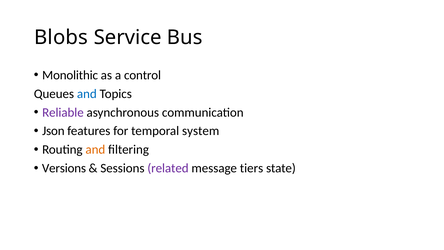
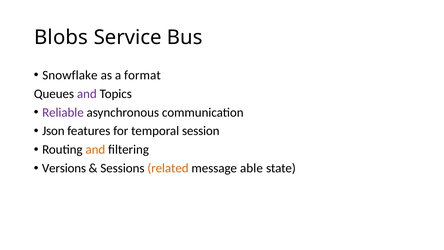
Monolithic: Monolithic -> Snowflake
control: control -> format
and at (87, 94) colour: blue -> purple
system: system -> session
related colour: purple -> orange
tiers: tiers -> able
